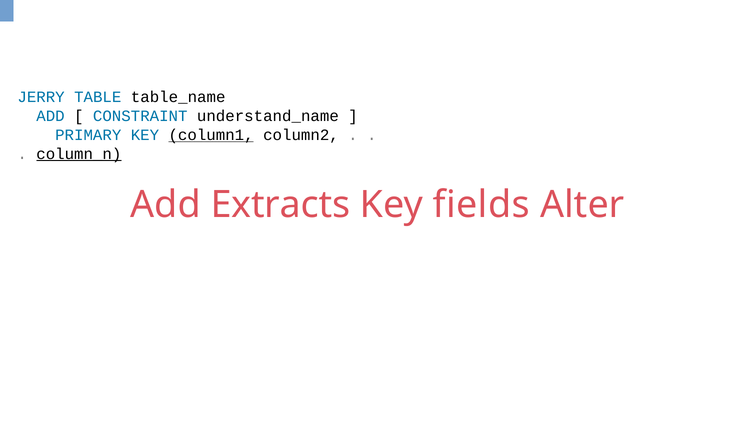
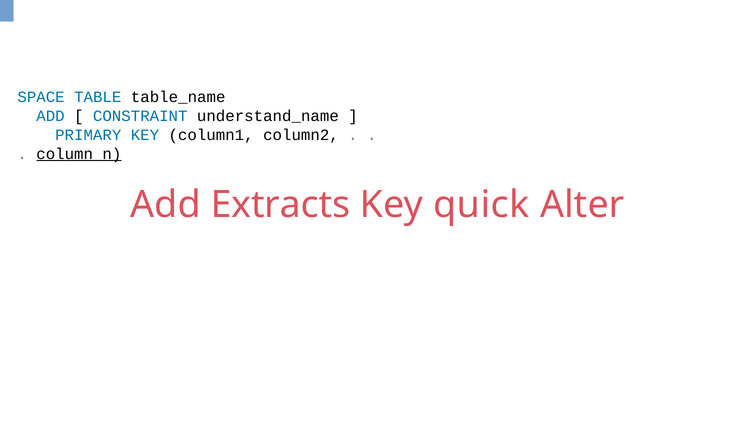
JERRY: JERRY -> SPACE
column1 underline: present -> none
fields: fields -> quick
